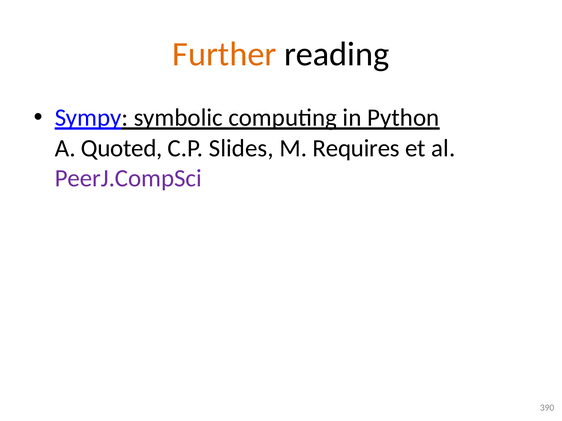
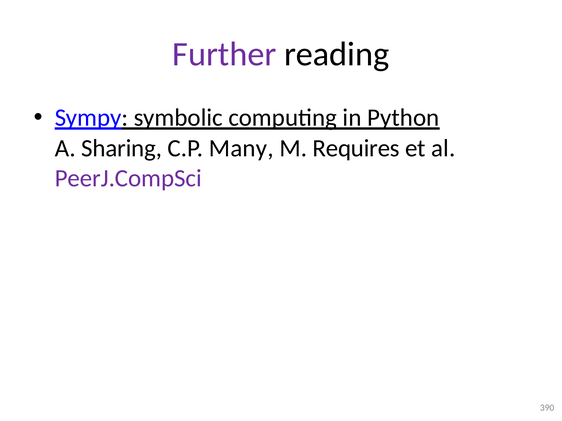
Further colour: orange -> purple
Quoted: Quoted -> Sharing
Slides: Slides -> Many
